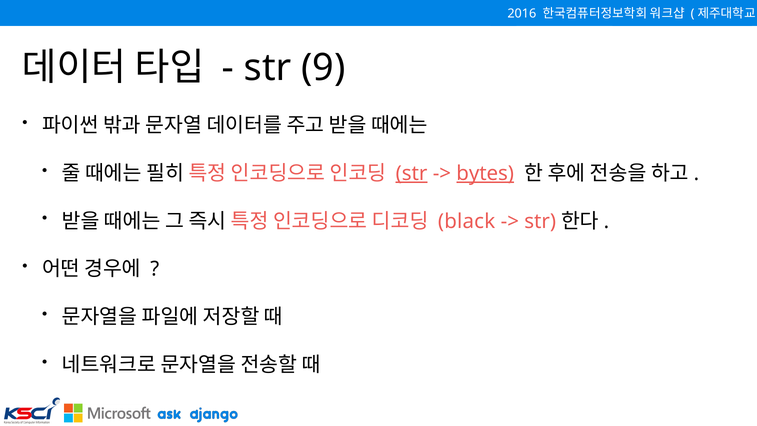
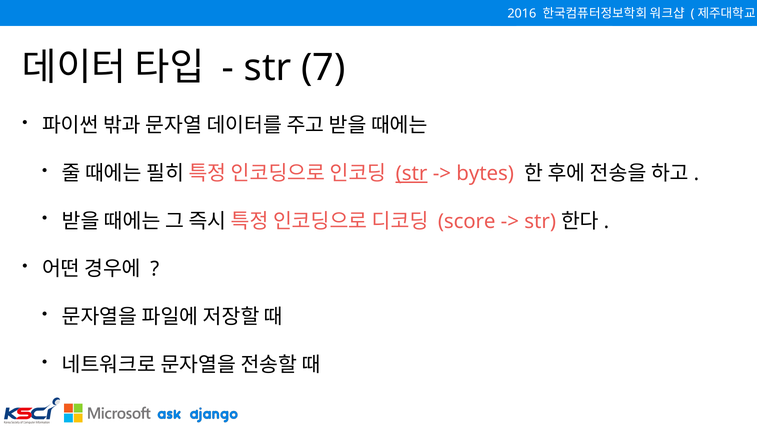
9: 9 -> 7
bytes underline: present -> none
black: black -> score
